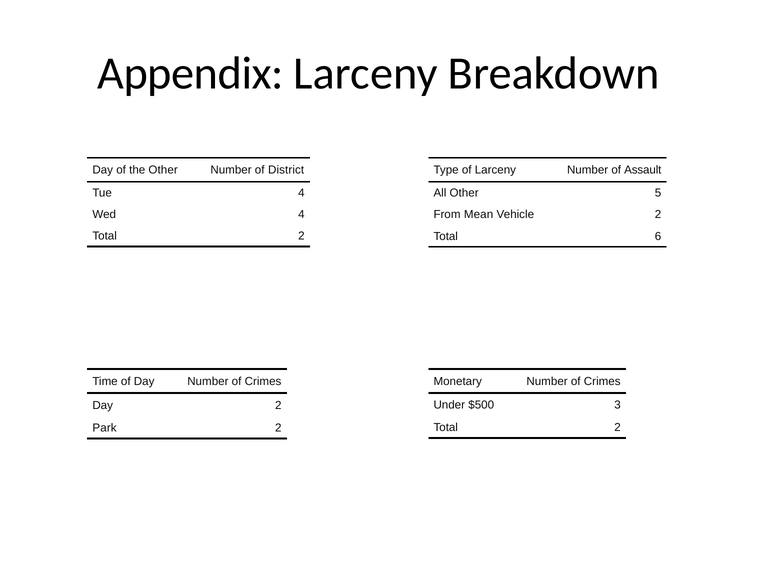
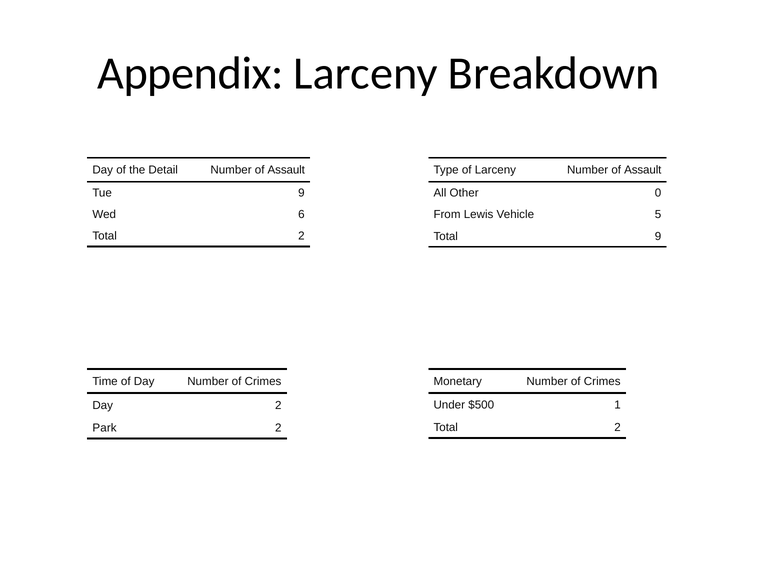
the Other: Other -> Detail
District at (286, 170): District -> Assault
Tue 4: 4 -> 9
5: 5 -> 0
Wed 4: 4 -> 6
Mean: Mean -> Lewis
Vehicle 2: 2 -> 5
Total 6: 6 -> 9
3: 3 -> 1
